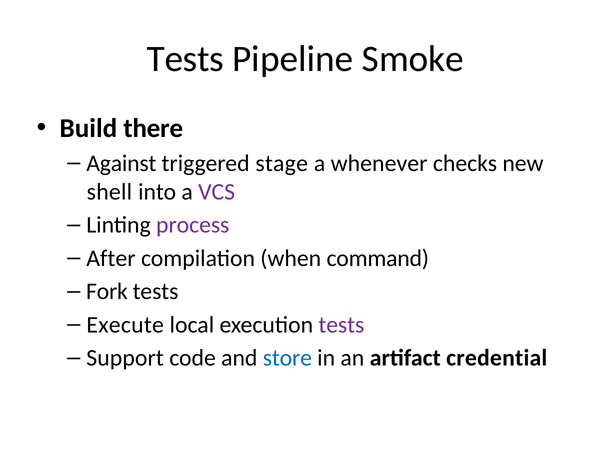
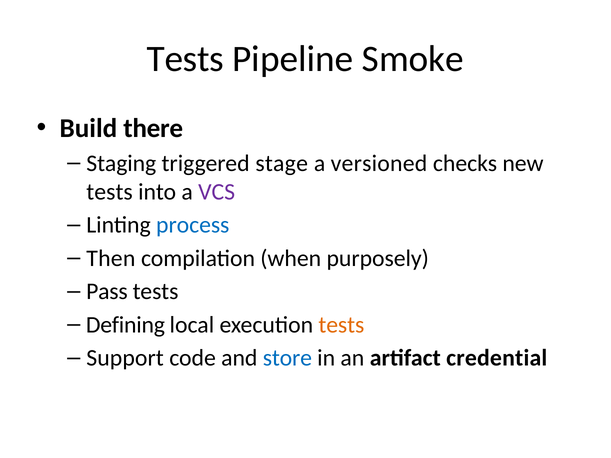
Against: Against -> Staging
whenever: whenever -> versioned
shell at (109, 192): shell -> tests
process colour: purple -> blue
After: After -> Then
command: command -> purposely
Fork: Fork -> Pass
Execute: Execute -> Defining
tests at (341, 325) colour: purple -> orange
